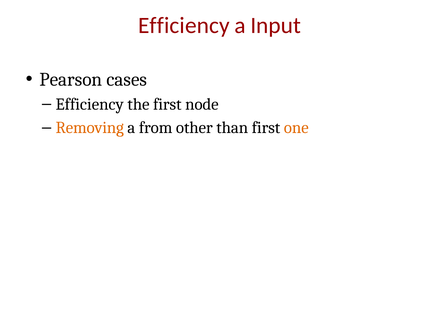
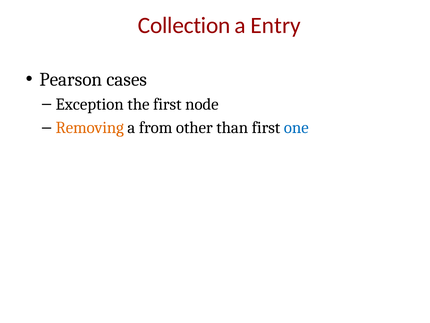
Efficiency at (184, 25): Efficiency -> Collection
Input: Input -> Entry
Efficiency at (90, 104): Efficiency -> Exception
one colour: orange -> blue
